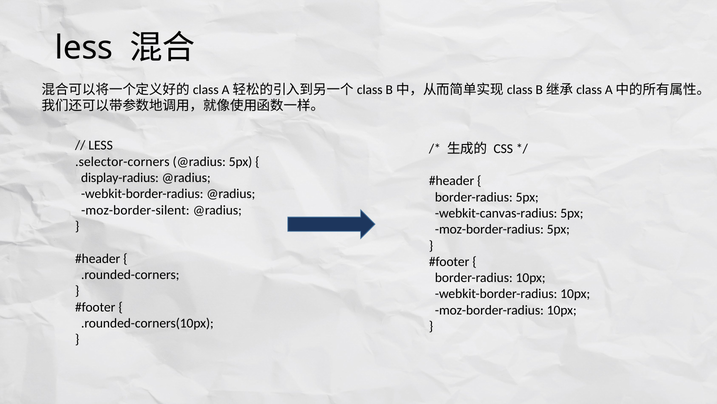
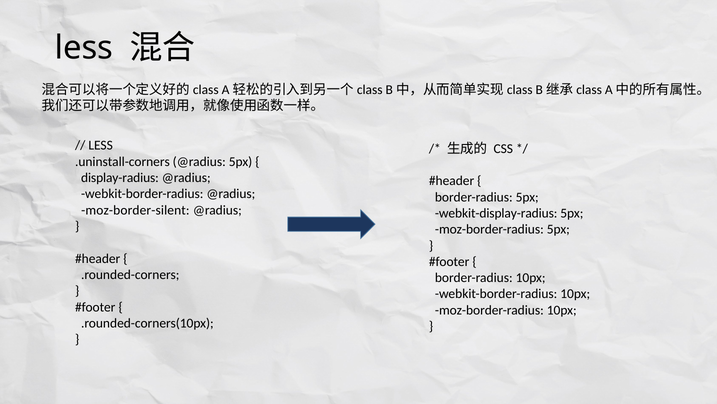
.selector-corners: .selector-corners -> .uninstall-corners
webkit-canvas-radius: webkit-canvas-radius -> webkit-display-radius
